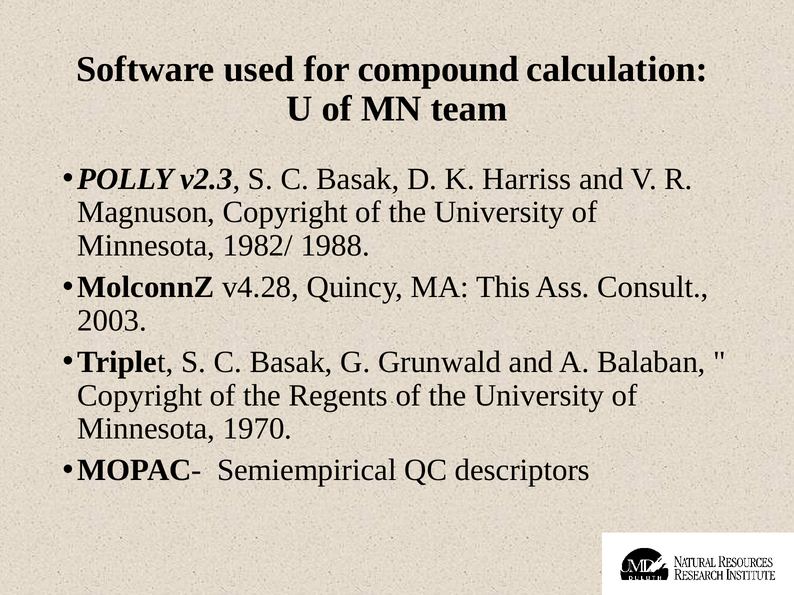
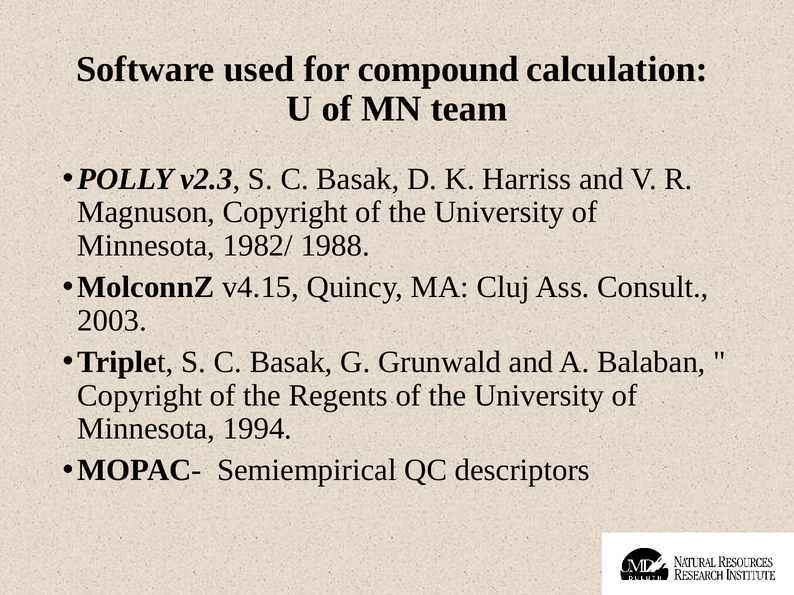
v4.28: v4.28 -> v4.15
This: This -> Cluj
1970: 1970 -> 1994
